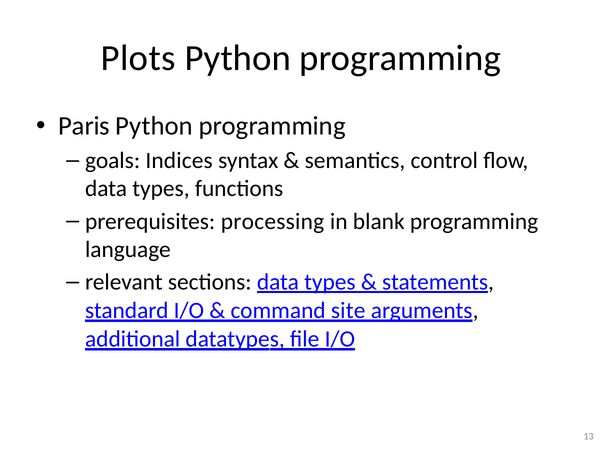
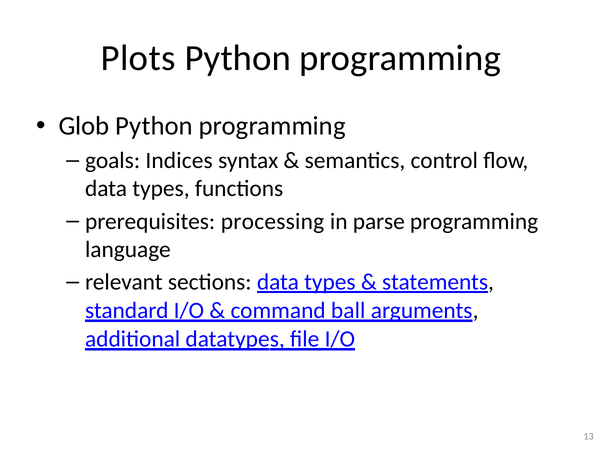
Paris: Paris -> Glob
blank: blank -> parse
site: site -> ball
